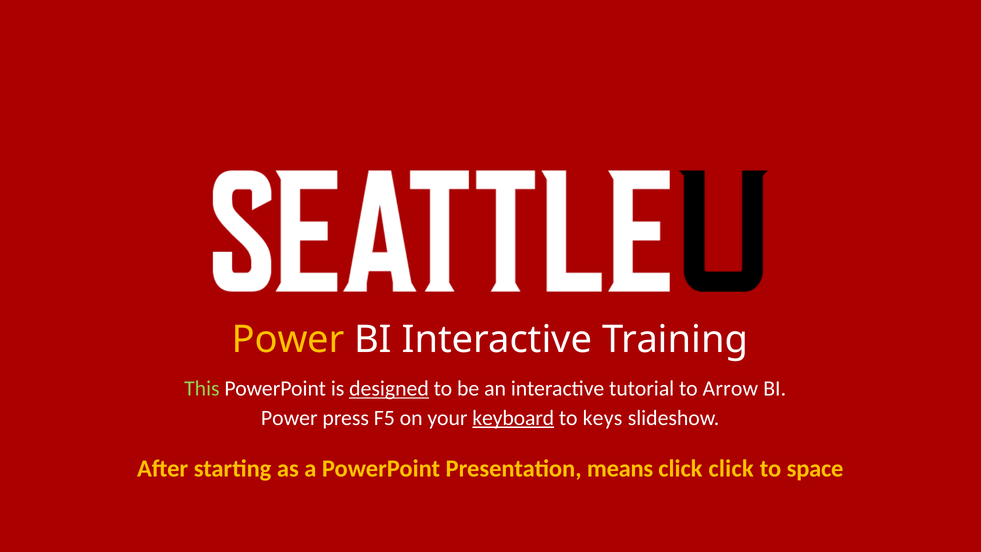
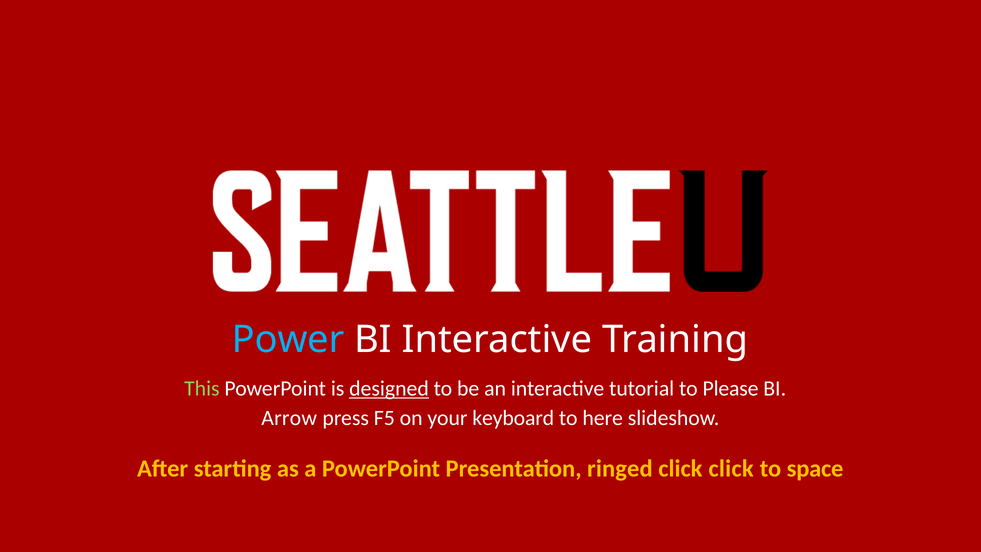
Power at (288, 340) colour: yellow -> light blue
Arrow: Arrow -> Please
Power at (289, 418): Power -> Arrow
keyboard underline: present -> none
keys: keys -> here
means: means -> ringed
